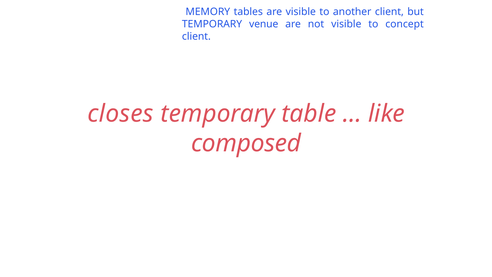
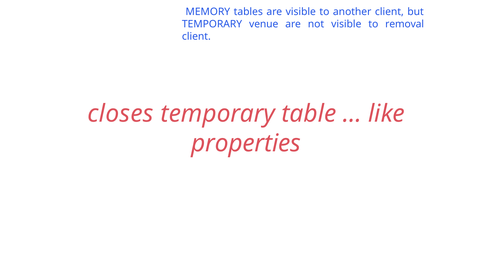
concept: concept -> removal
composed: composed -> properties
